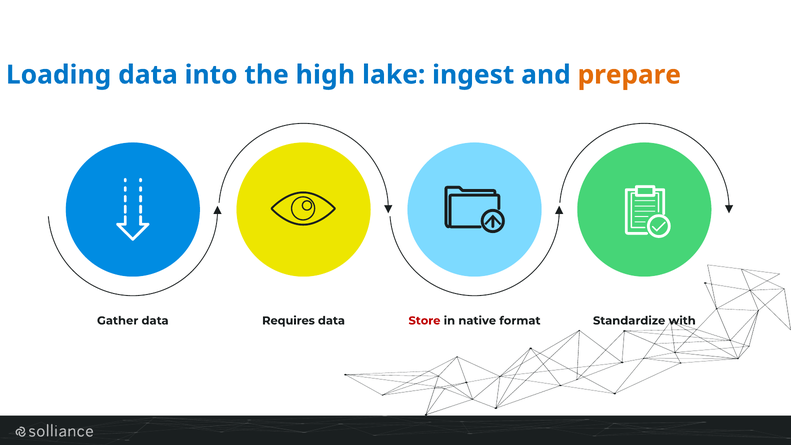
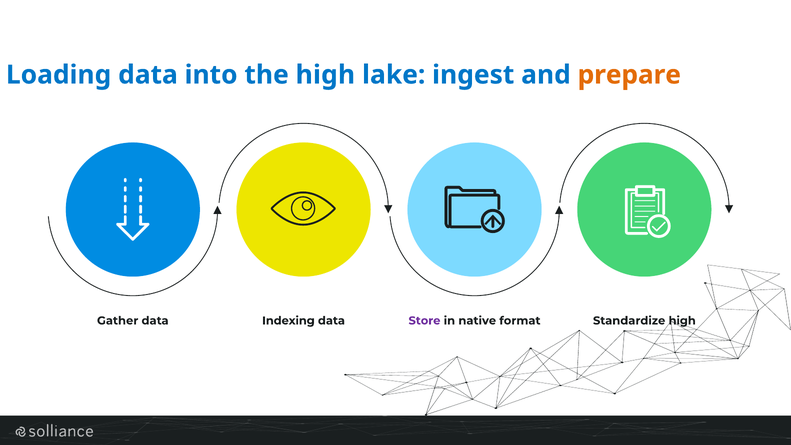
Requires: Requires -> Indexing
Store colour: red -> purple
Standardize with: with -> high
